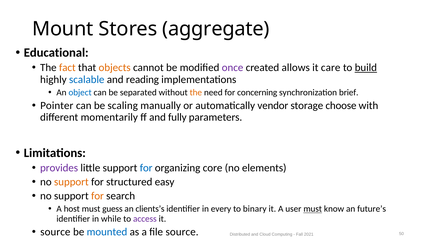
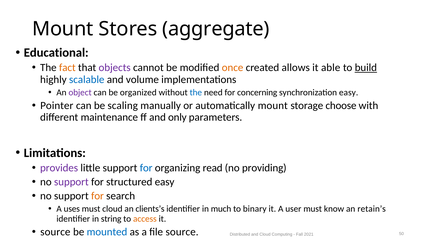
objects colour: orange -> purple
once colour: purple -> orange
care: care -> able
reading: reading -> volume
object colour: blue -> purple
separated: separated -> organized
the at (196, 93) colour: orange -> blue
synchronization brief: brief -> easy
automatically vendor: vendor -> mount
momentarily: momentarily -> maintenance
fully: fully -> only
core: core -> read
elements: elements -> providing
support at (71, 182) colour: orange -> purple
host: host -> uses
must guess: guess -> cloud
every: every -> much
must at (313, 209) underline: present -> none
future’s: future’s -> retain’s
while: while -> string
access colour: purple -> orange
